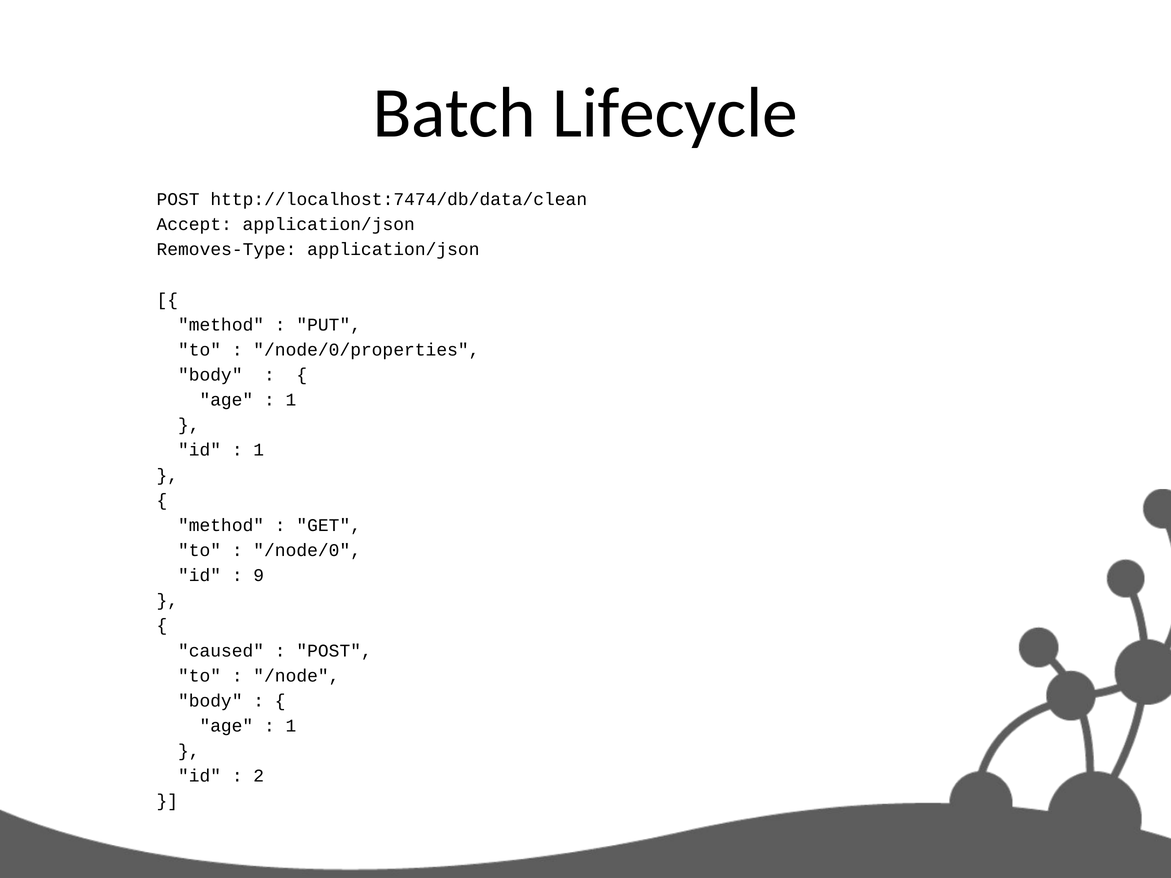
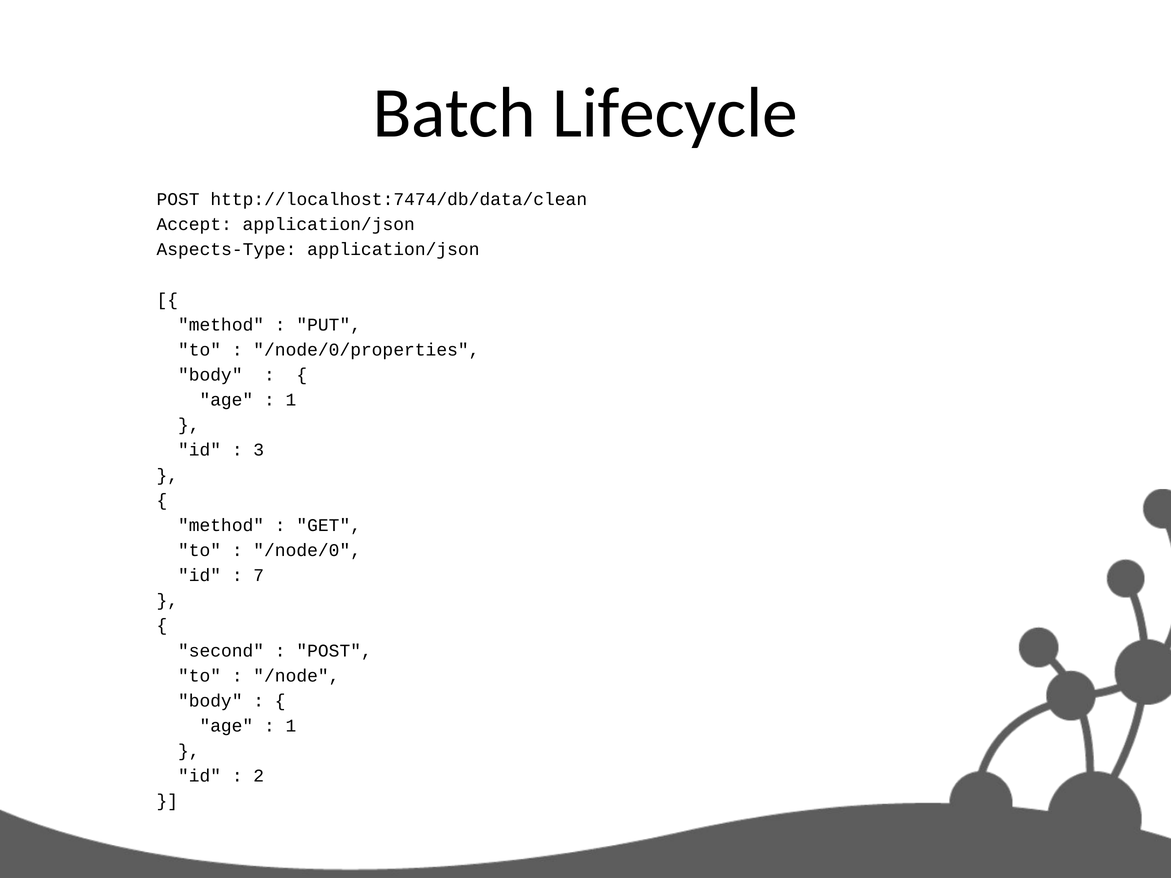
Removes-Type: Removes-Type -> Aspects-Type
1 at (259, 450): 1 -> 3
9: 9 -> 7
caused: caused -> second
